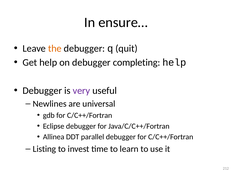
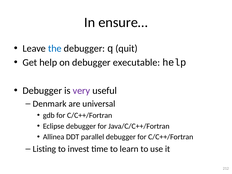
the colour: orange -> blue
completing: completing -> executable
Newlines: Newlines -> Denmark
